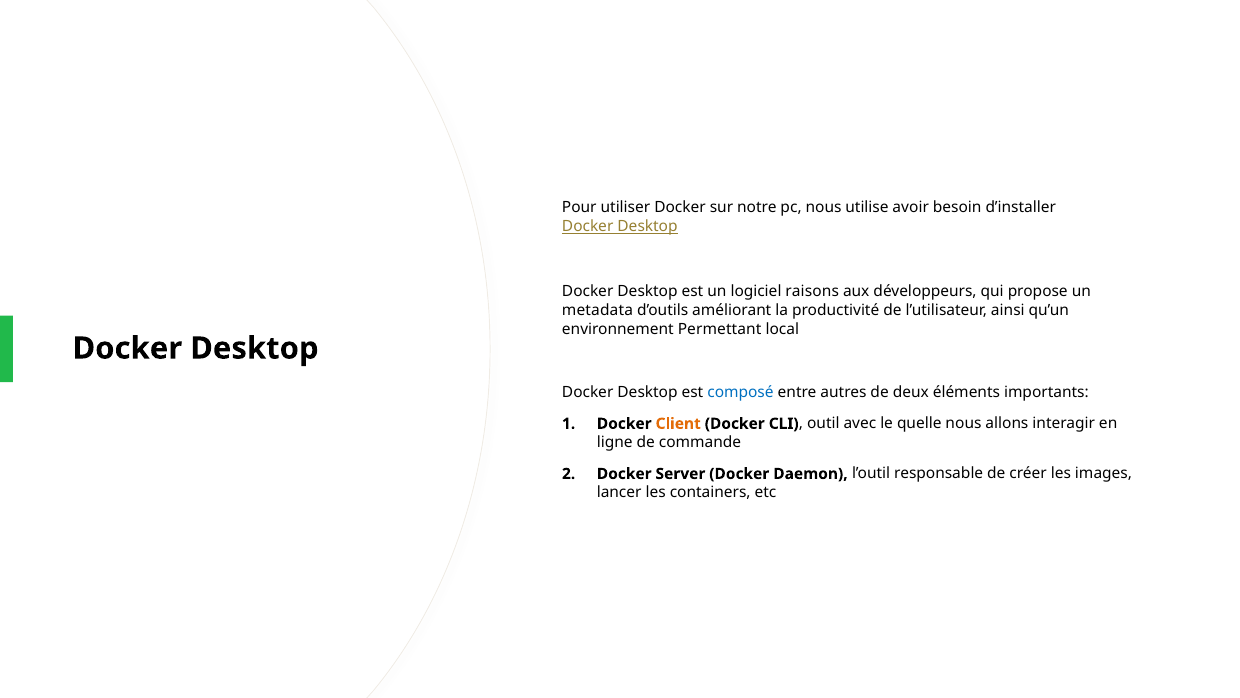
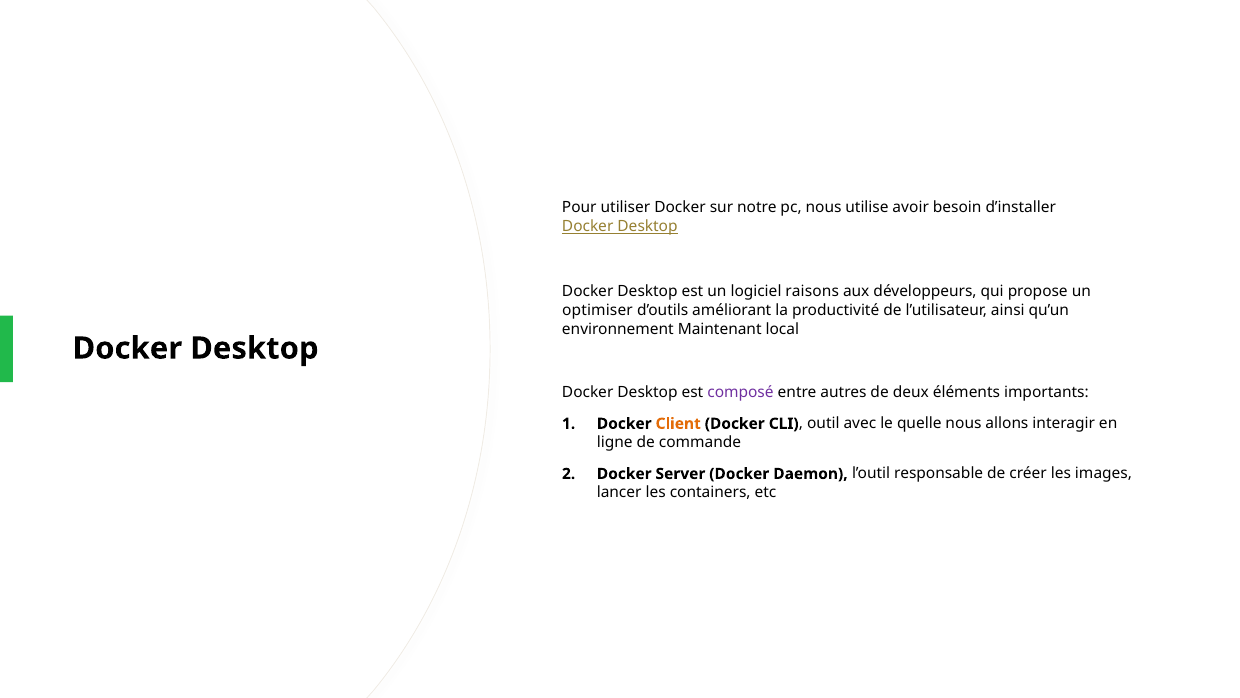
metadata: metadata -> optimiser
Permettant: Permettant -> Maintenant
composé colour: blue -> purple
